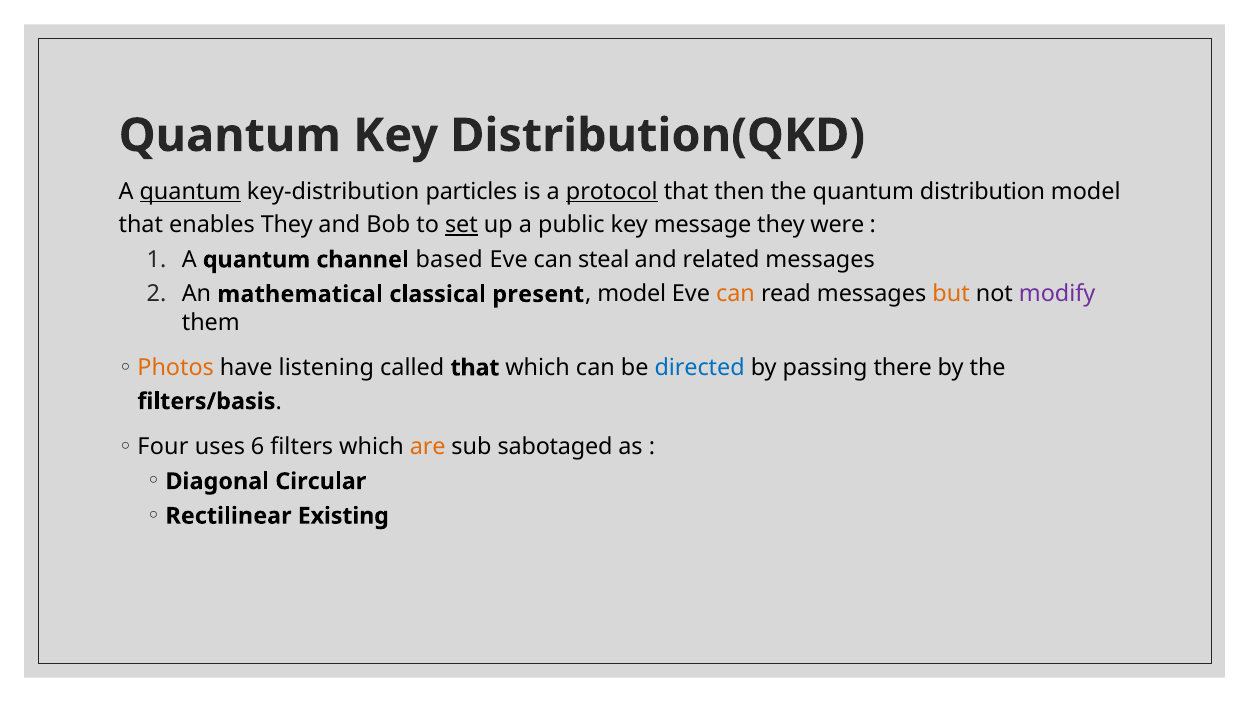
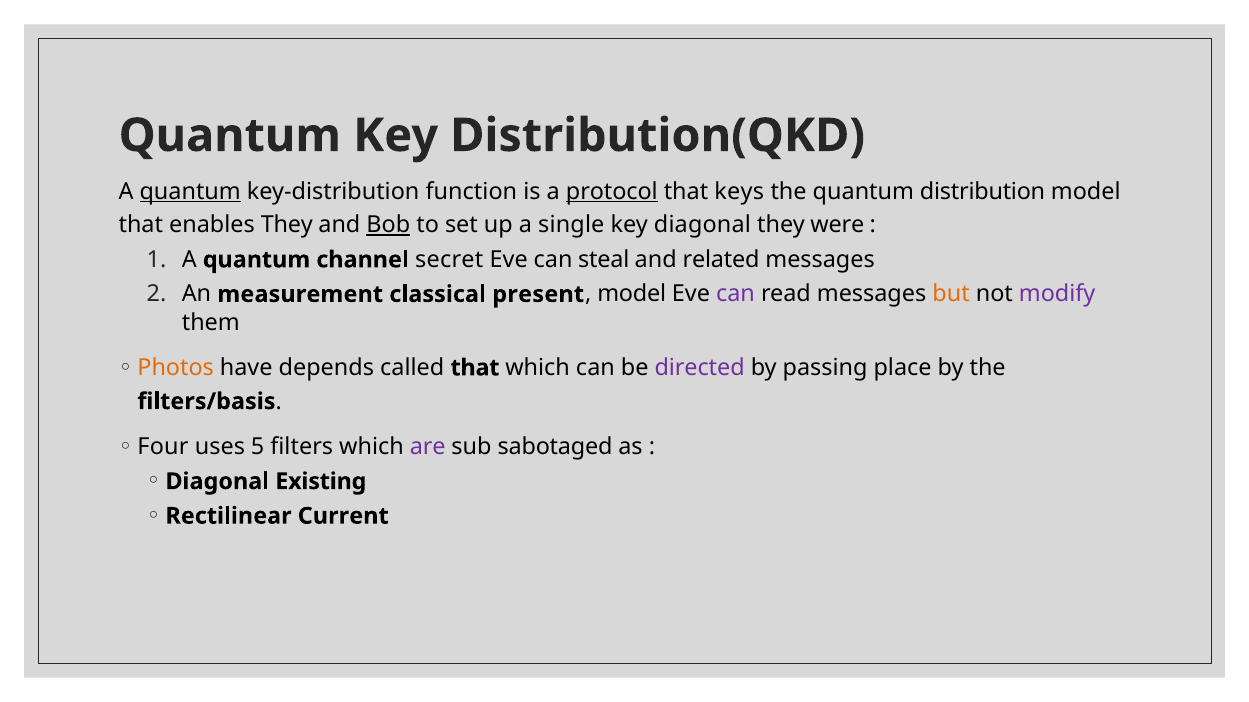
particles: particles -> function
then: then -> keys
Bob underline: none -> present
set underline: present -> none
public: public -> single
key message: message -> diagonal
based: based -> secret
mathematical: mathematical -> measurement
can at (736, 294) colour: orange -> purple
listening: listening -> depends
directed colour: blue -> purple
there: there -> place
6: 6 -> 5
are colour: orange -> purple
Circular: Circular -> Existing
Existing: Existing -> Current
